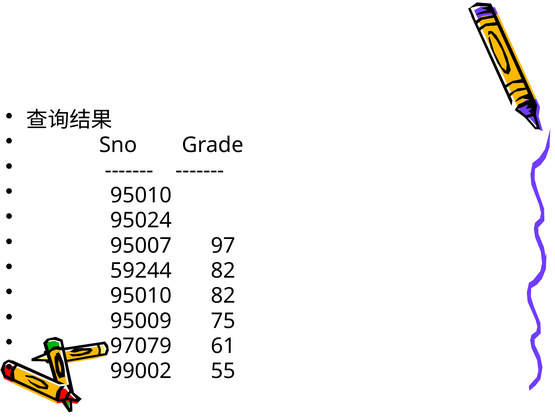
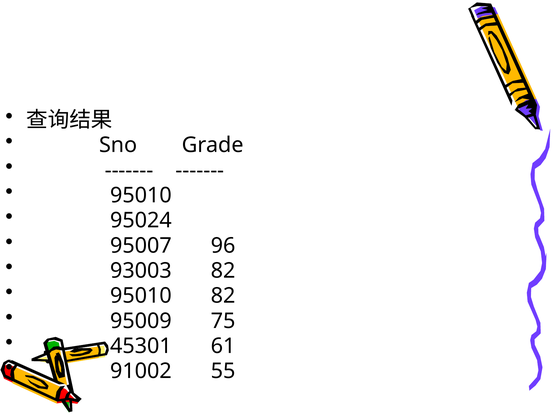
97: 97 -> 96
59244: 59244 -> 93003
97079: 97079 -> 45301
99002: 99002 -> 91002
